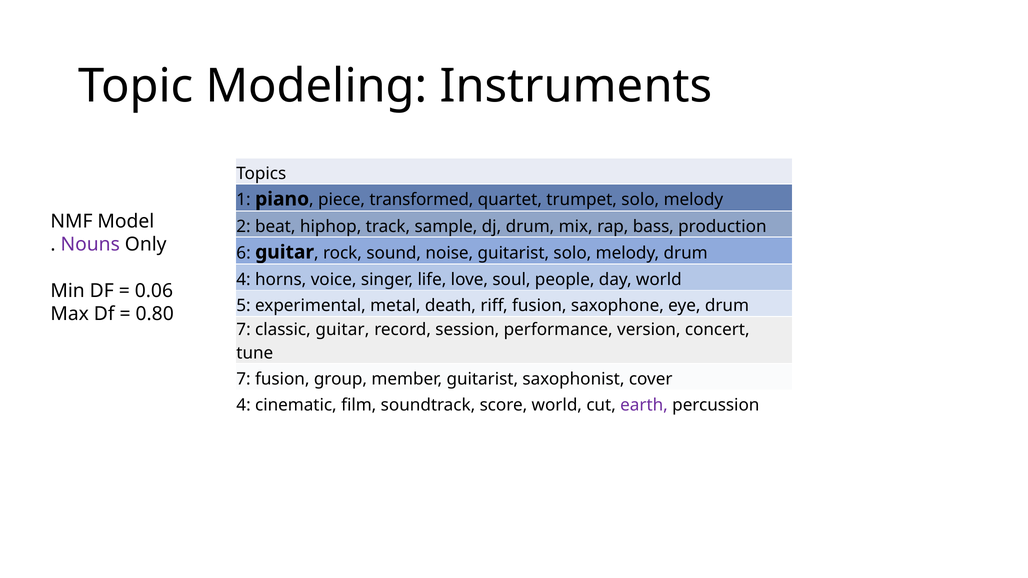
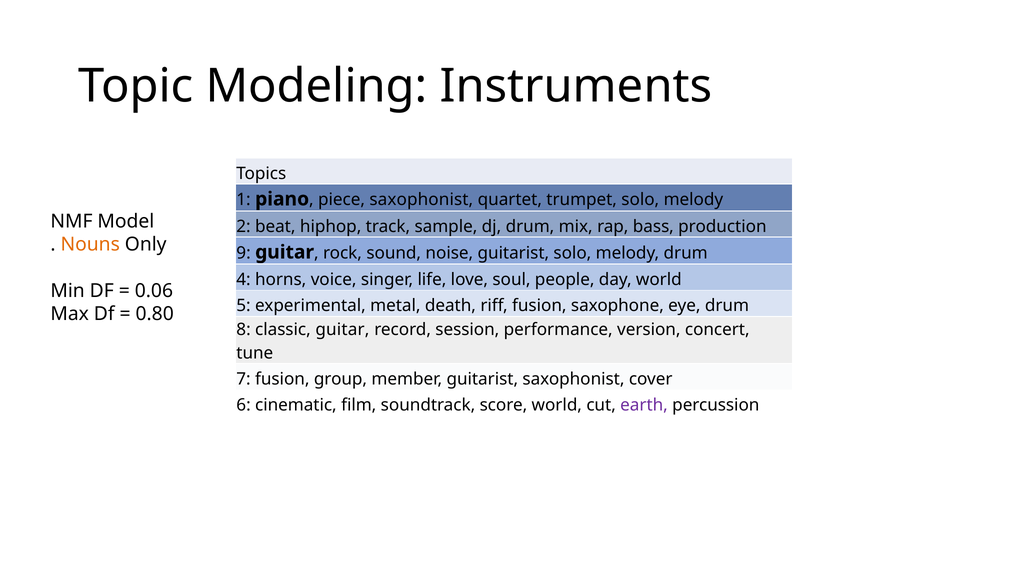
piece transformed: transformed -> saxophonist
Nouns colour: purple -> orange
6: 6 -> 9
7 at (244, 330): 7 -> 8
4 at (244, 405): 4 -> 6
